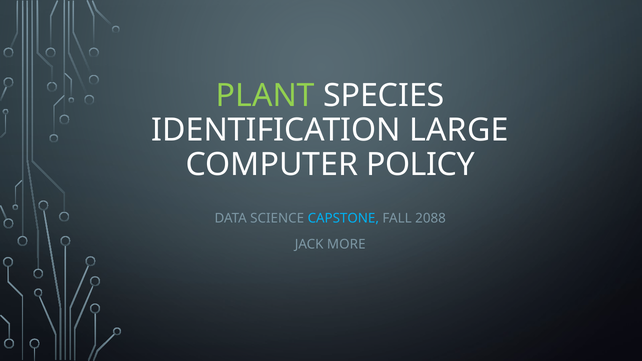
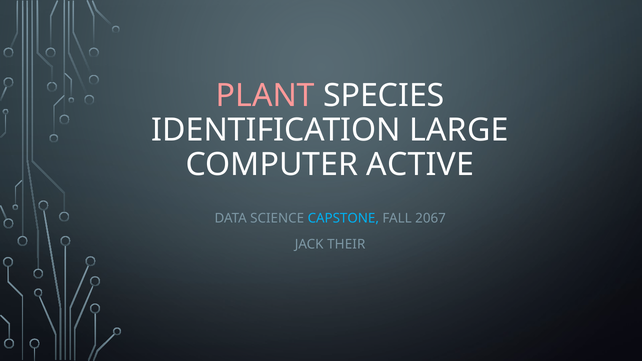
PLANT colour: light green -> pink
POLICY: POLICY -> ACTIVE
2088: 2088 -> 2067
MORE: MORE -> THEIR
